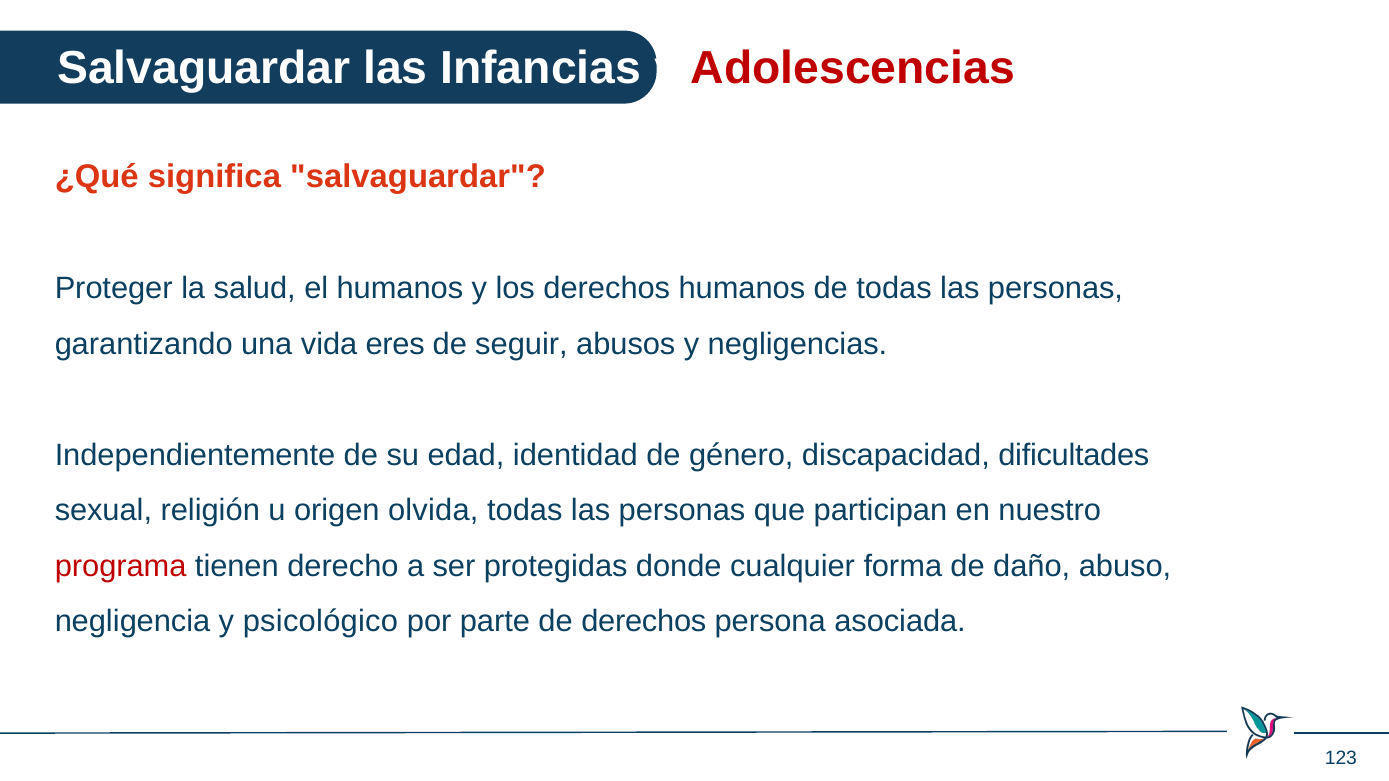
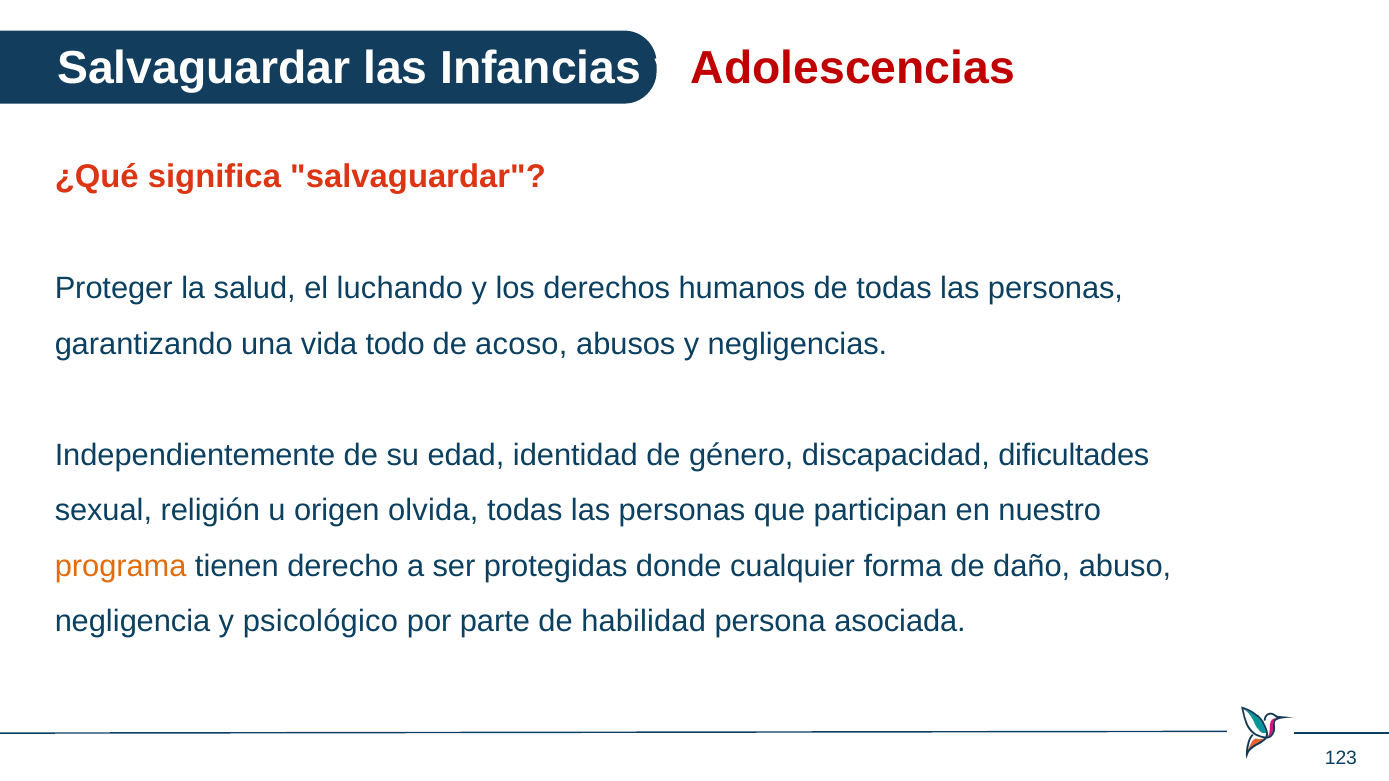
el humanos: humanos -> luchando
eres: eres -> todo
seguir: seguir -> acoso
programa colour: red -> orange
de derechos: derechos -> habilidad
